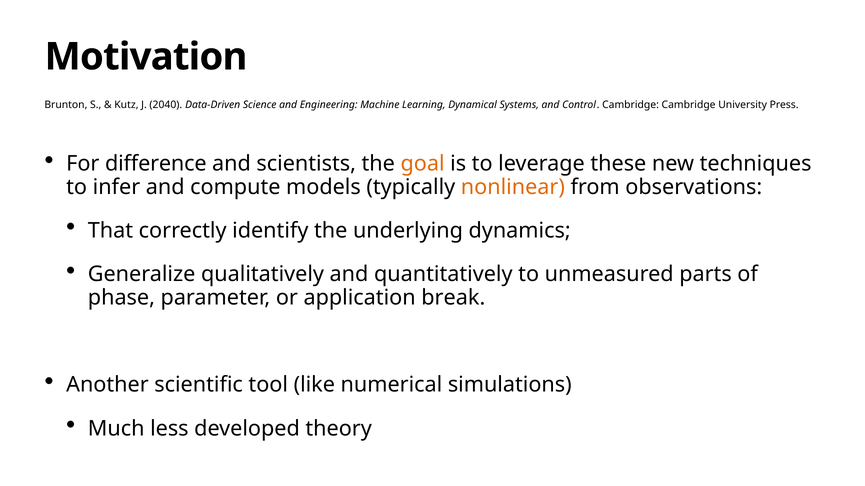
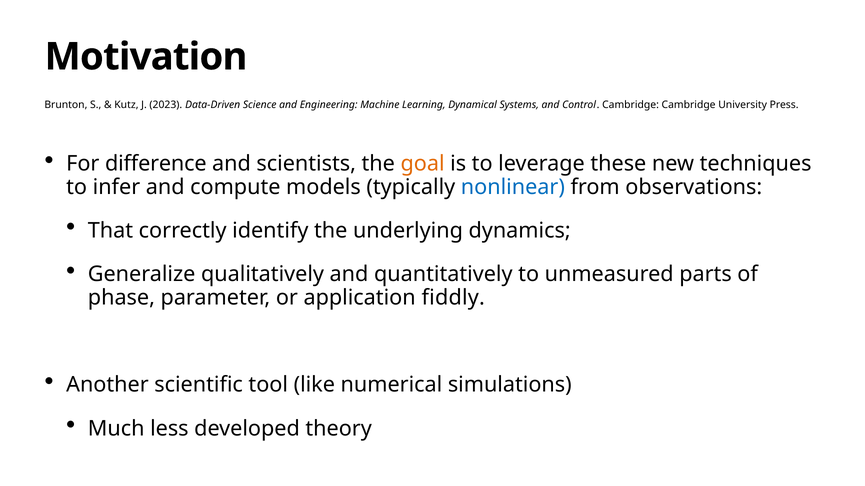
2040: 2040 -> 2023
nonlinear colour: orange -> blue
break: break -> fiddly
